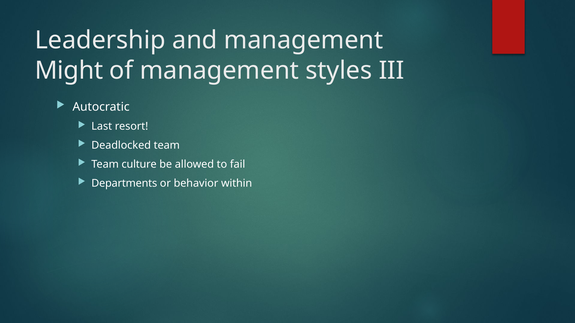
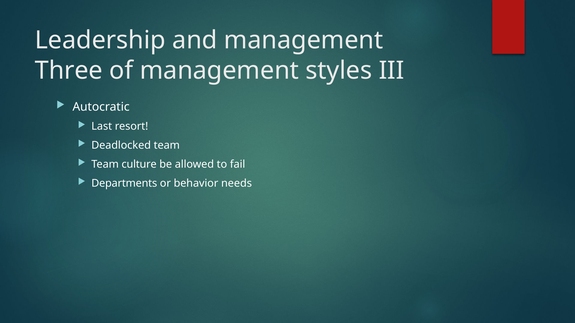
Might: Might -> Three
within: within -> needs
